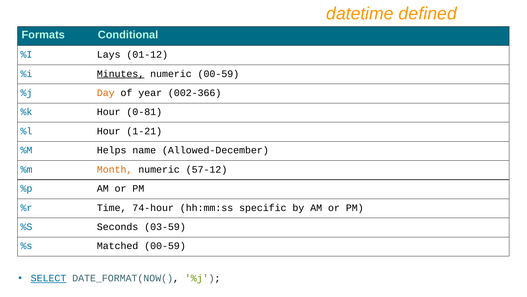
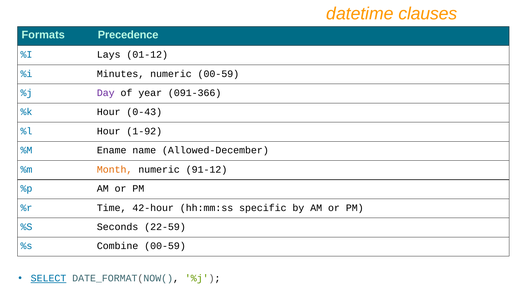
defined: defined -> clauses
Conditional: Conditional -> Precedence
Minutes underline: present -> none
Day colour: orange -> purple
002-366: 002-366 -> 091-366
0-81: 0-81 -> 0-43
1-21: 1-21 -> 1-92
Helps: Helps -> Ename
57-12: 57-12 -> 91-12
74-hour: 74-hour -> 42-hour
03-59: 03-59 -> 22-59
Matched: Matched -> Combine
